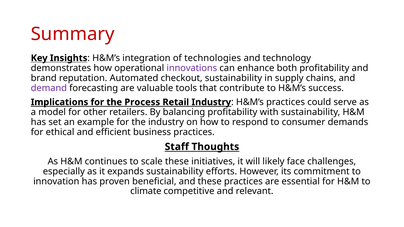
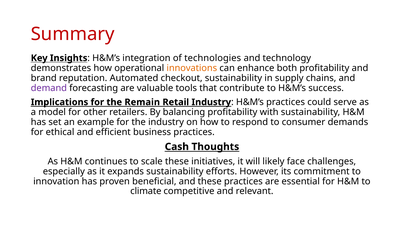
innovations colour: purple -> orange
Process: Process -> Remain
Staff: Staff -> Cash
